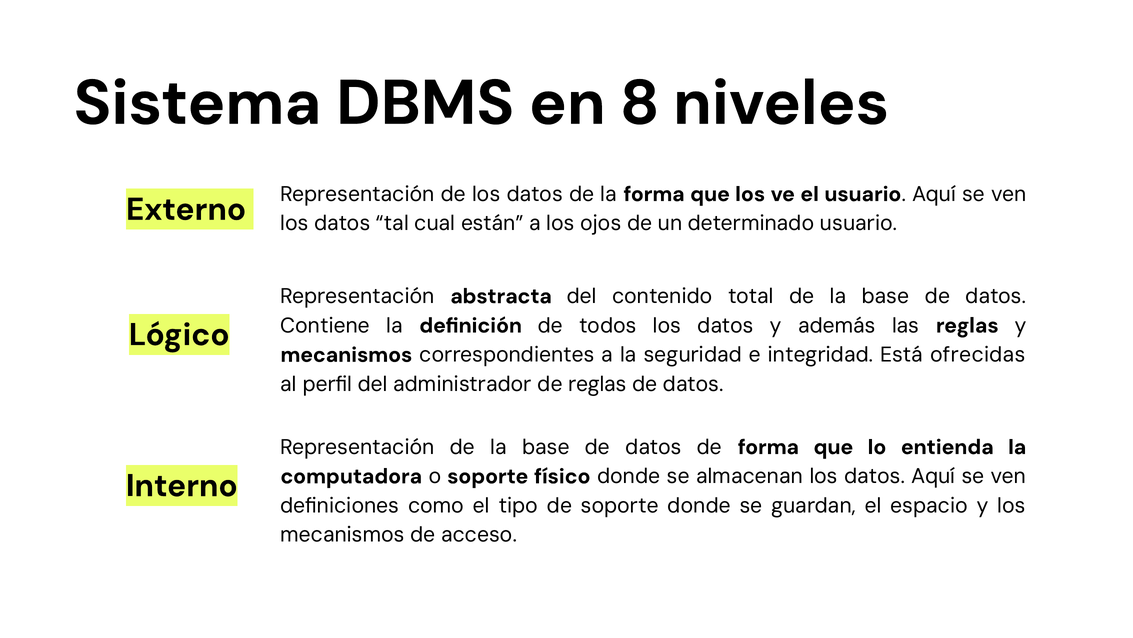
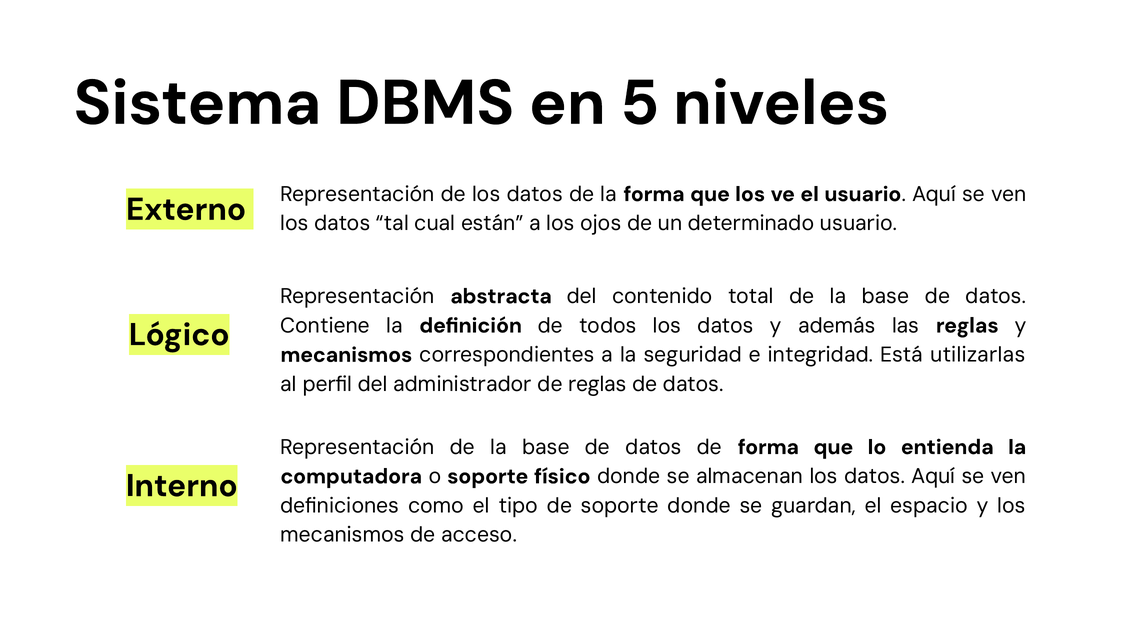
8: 8 -> 5
ofrecidas: ofrecidas -> utilizarlas
